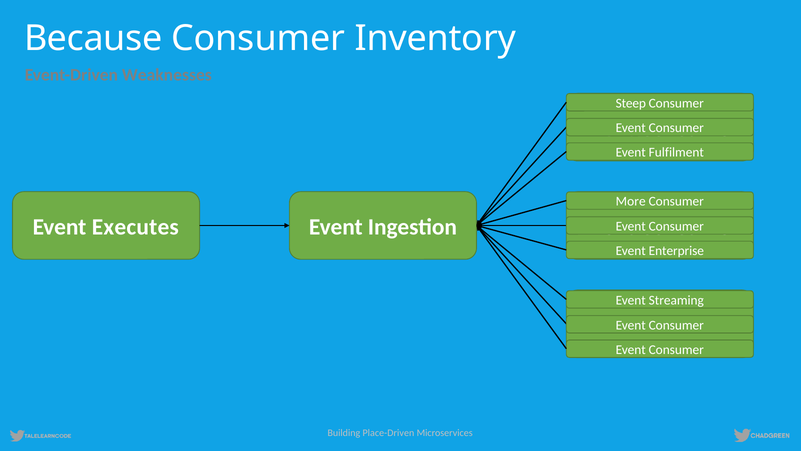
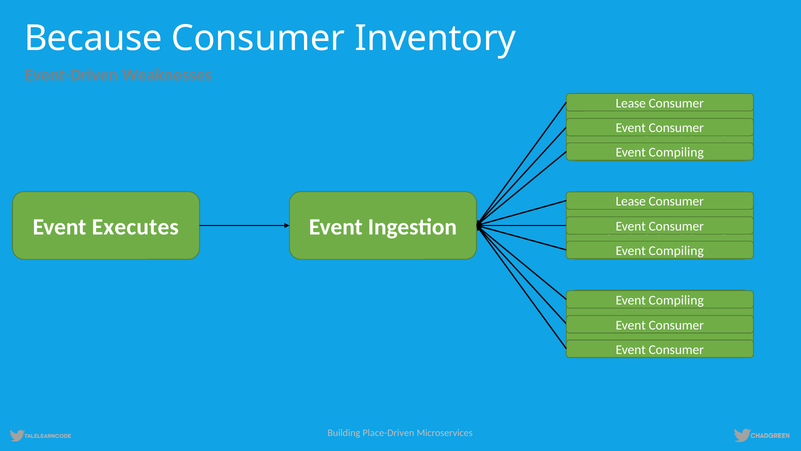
Steep at (631, 103): Steep -> Lease
Fulfilment at (676, 152): Fulfilment -> Compiling
More at (631, 201): More -> Lease
Enterprise at (676, 251): Enterprise -> Compiling
Streaming at (676, 300): Streaming -> Compiling
